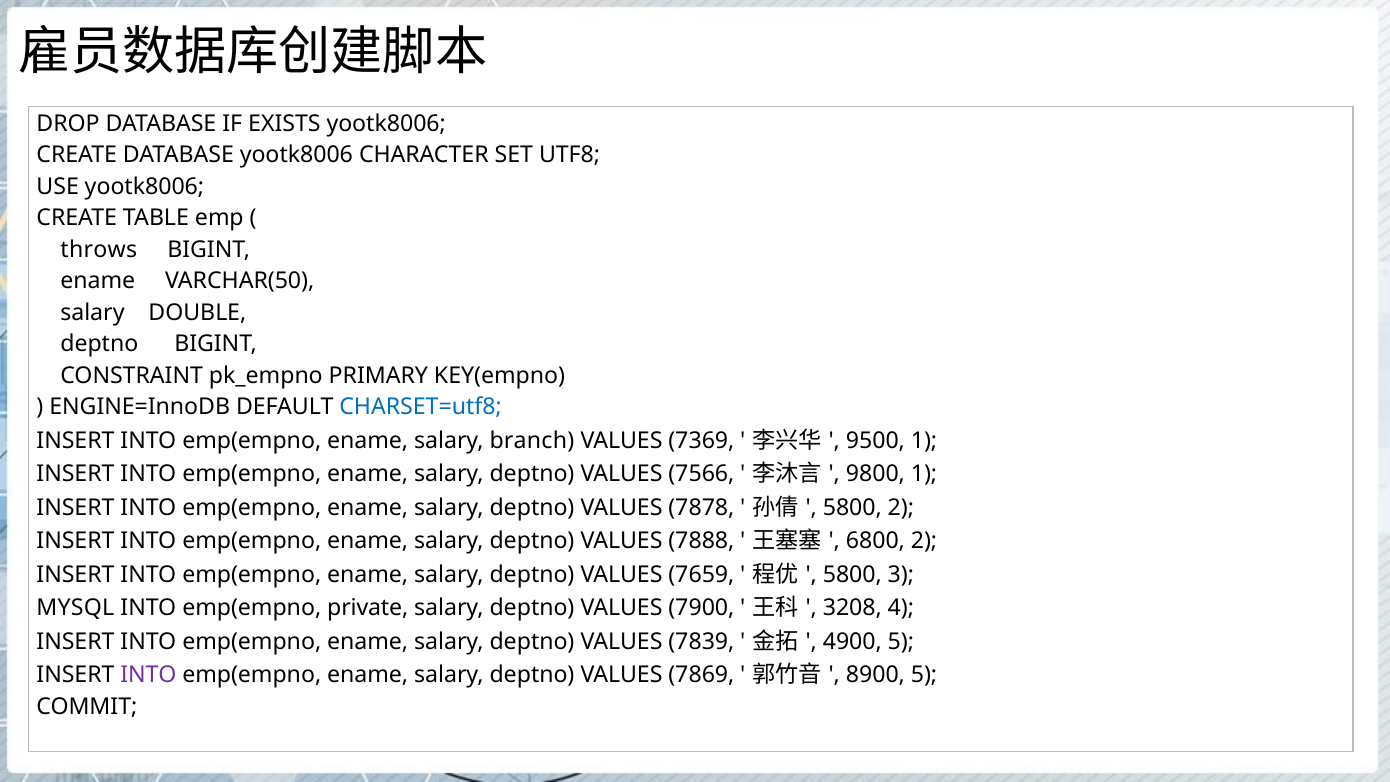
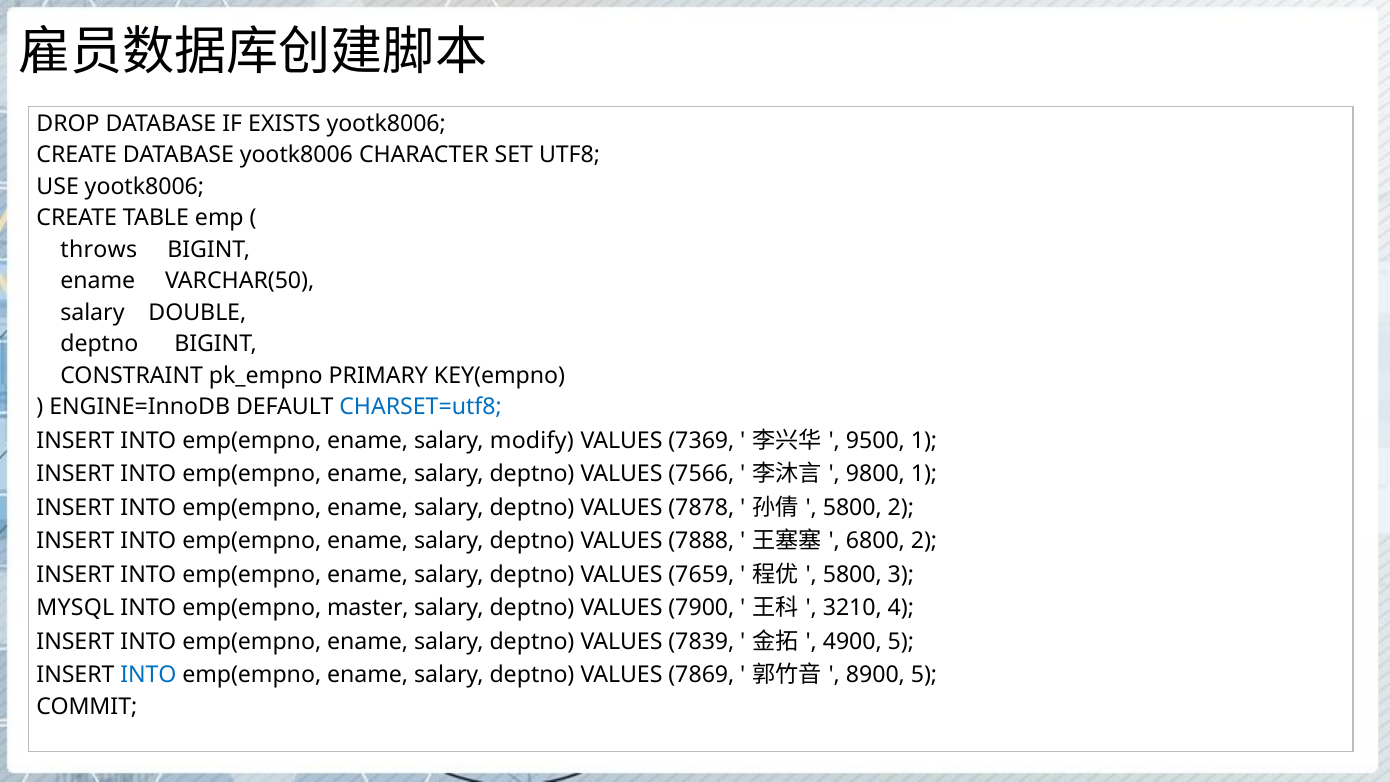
branch: branch -> modify
private: private -> master
3208: 3208 -> 3210
INTO at (148, 675) colour: purple -> blue
